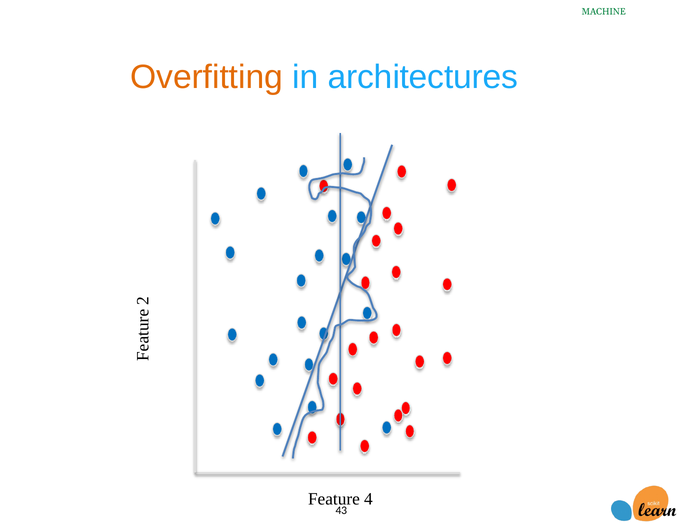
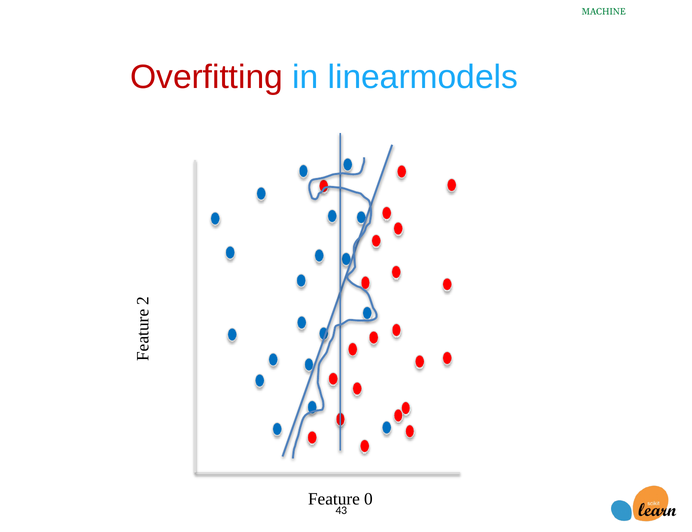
Overfitting colour: orange -> red
architectures: architectures -> linearmodels
4: 4 -> 0
